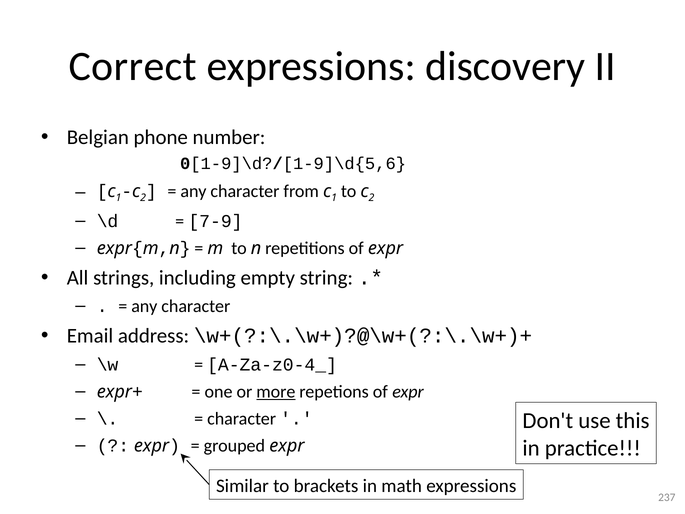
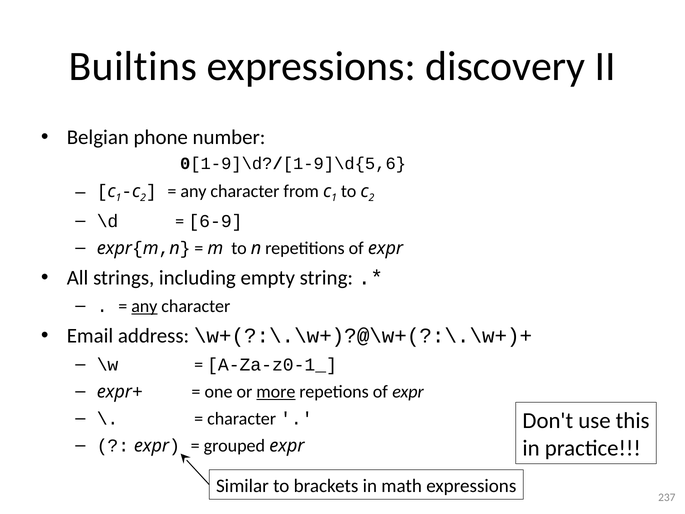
Correct: Correct -> Builtins
7-9: 7-9 -> 6-9
any at (144, 306) underline: none -> present
A-Za-z0-4_: A-Za-z0-4_ -> A-Za-z0-1_
